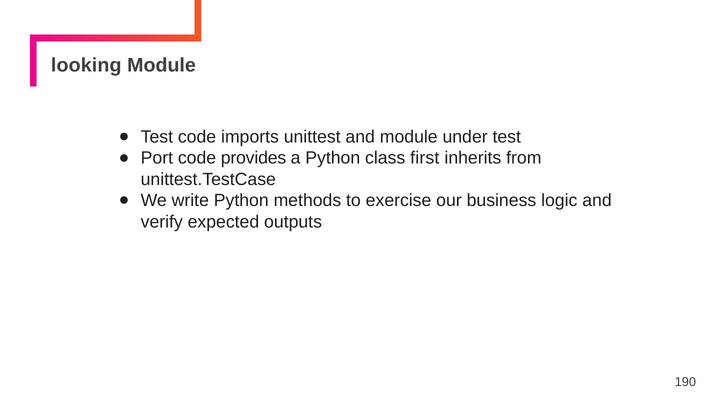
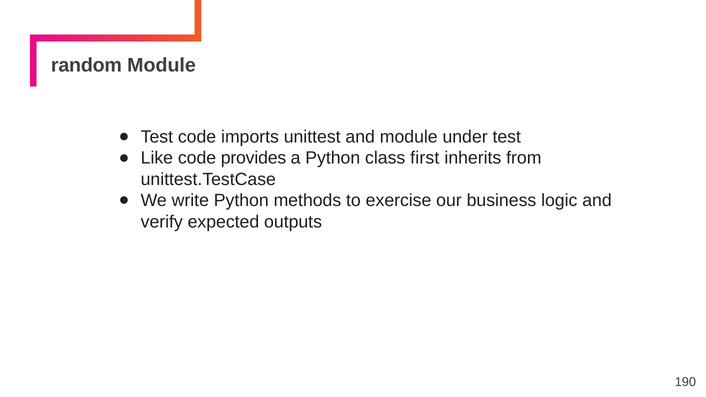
looking: looking -> random
Port: Port -> Like
